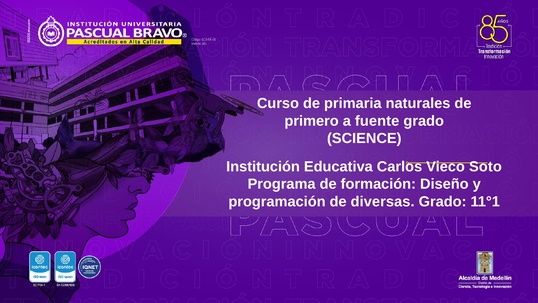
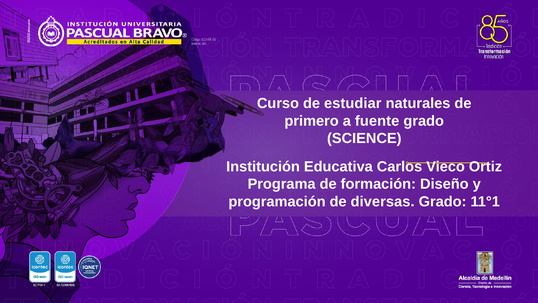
primaria: primaria -> estudiar
Soto: Soto -> Ortiz
